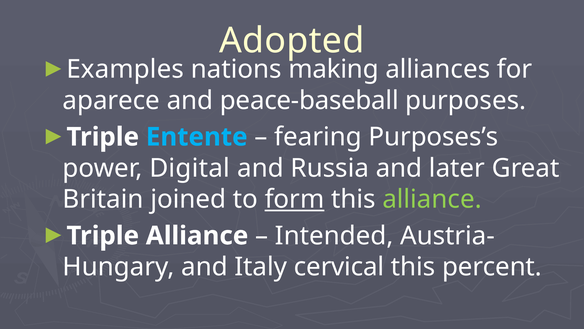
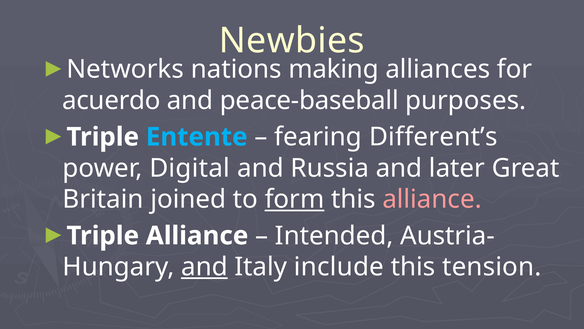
Adopted: Adopted -> Newbies
Examples: Examples -> Networks
aparece: aparece -> acuerdo
Purposes’s: Purposes’s -> Different’s
alliance at (432, 199) colour: light green -> pink
and at (204, 267) underline: none -> present
cervical: cervical -> include
percent: percent -> tension
